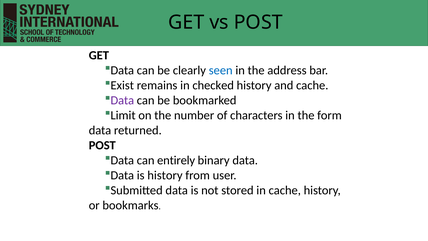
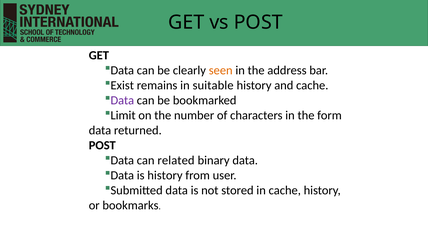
seen colour: blue -> orange
checked: checked -> suitable
entirely: entirely -> related
